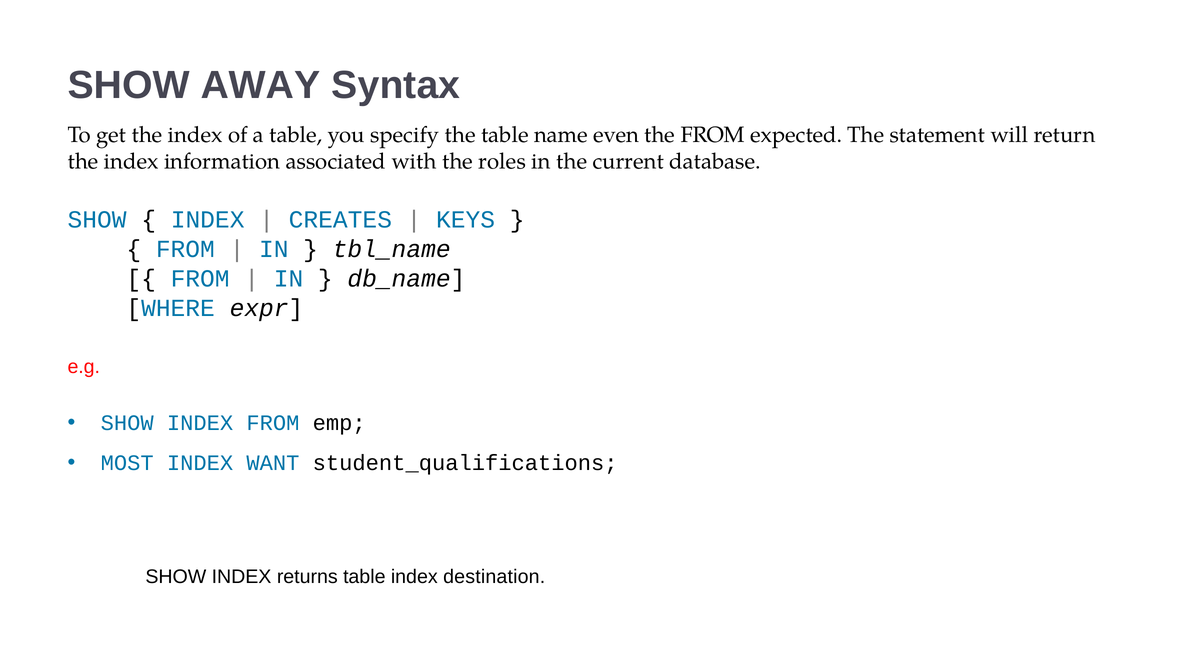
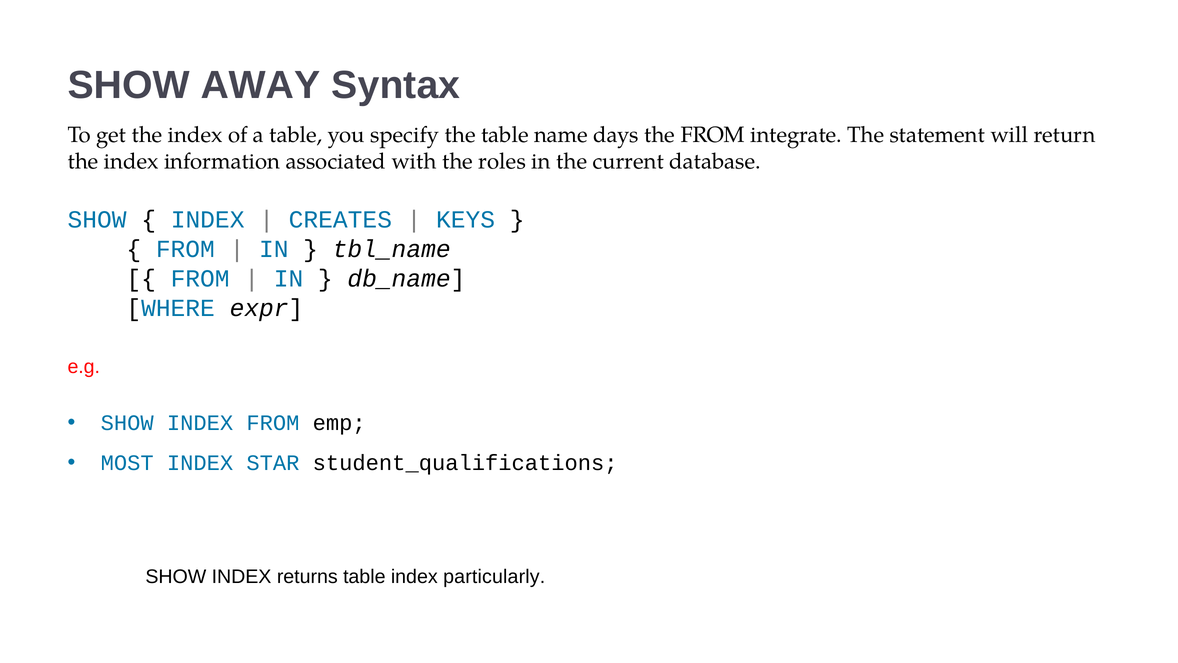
even: even -> days
expected: expected -> integrate
WANT: WANT -> STAR
destination: destination -> particularly
